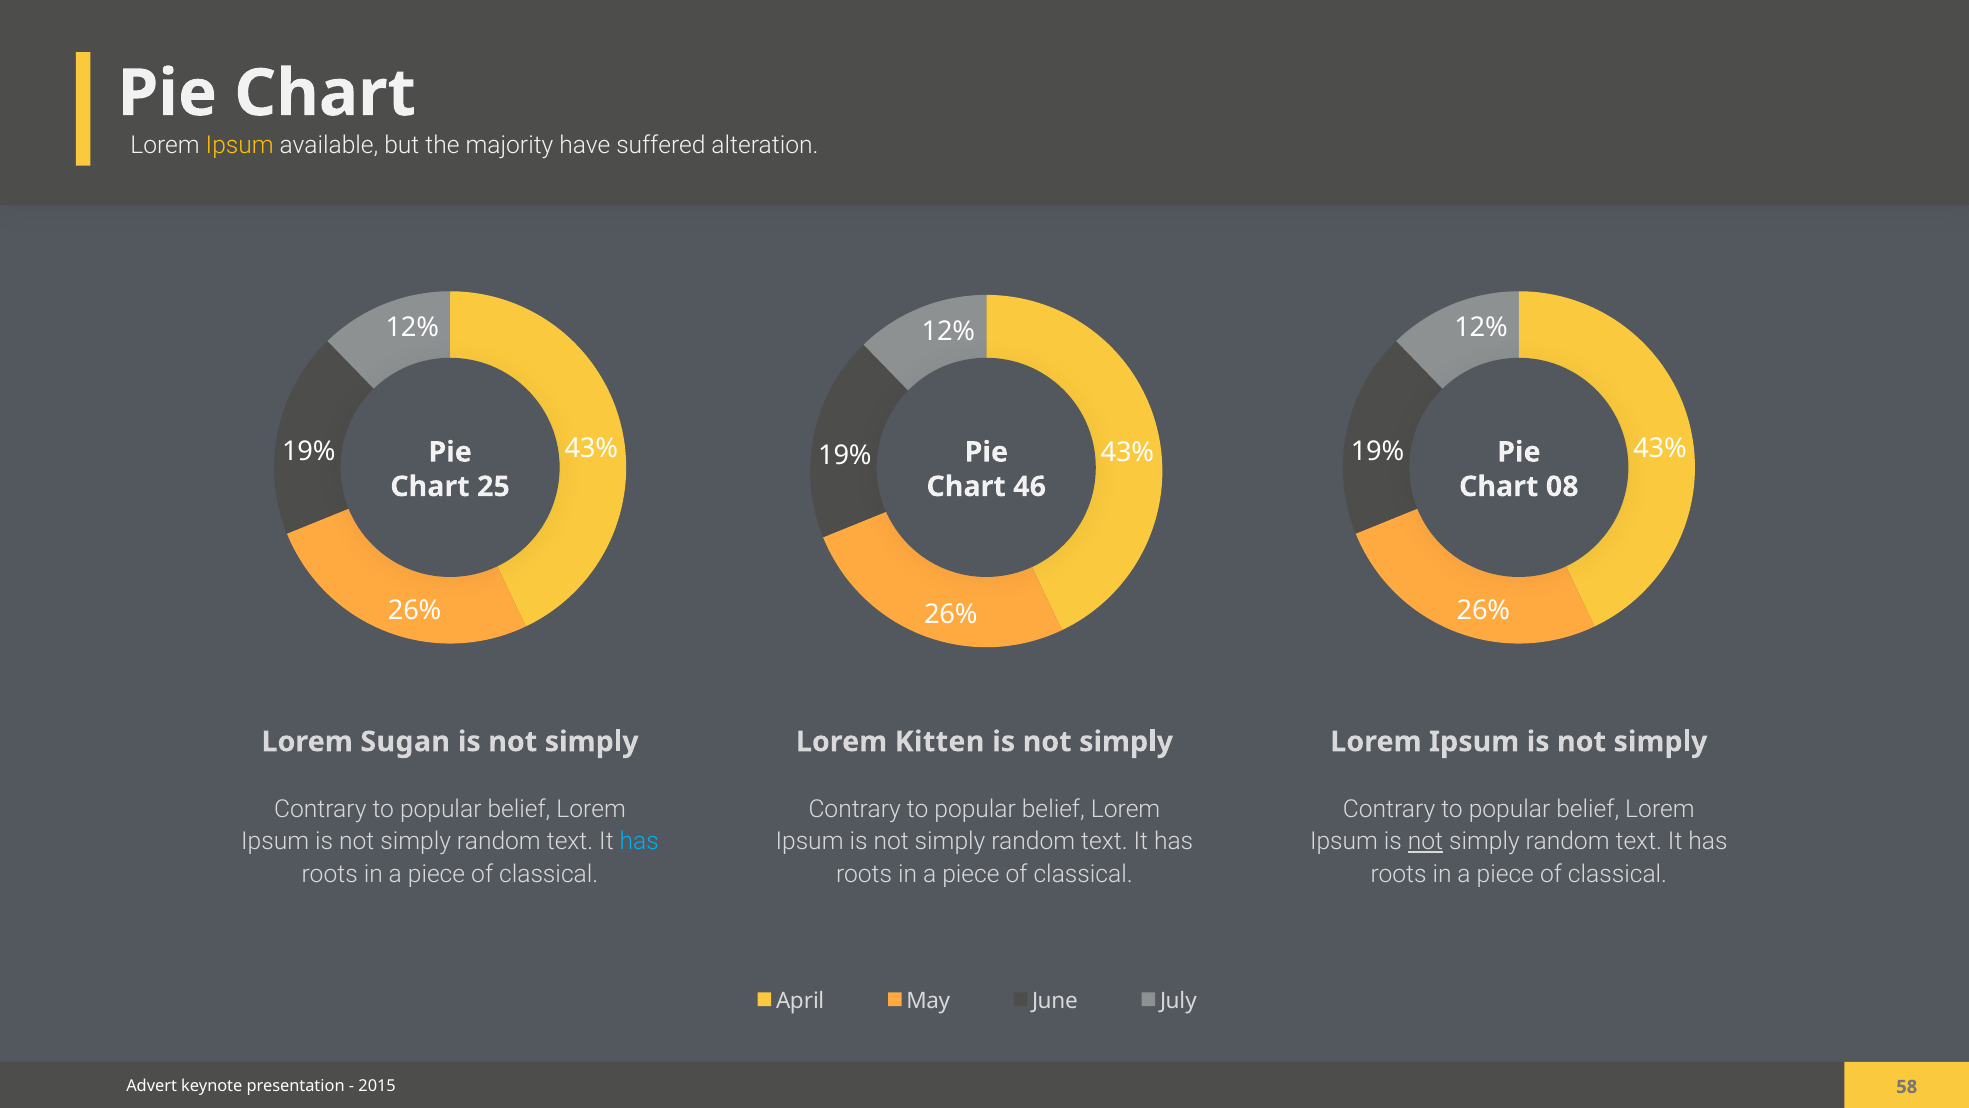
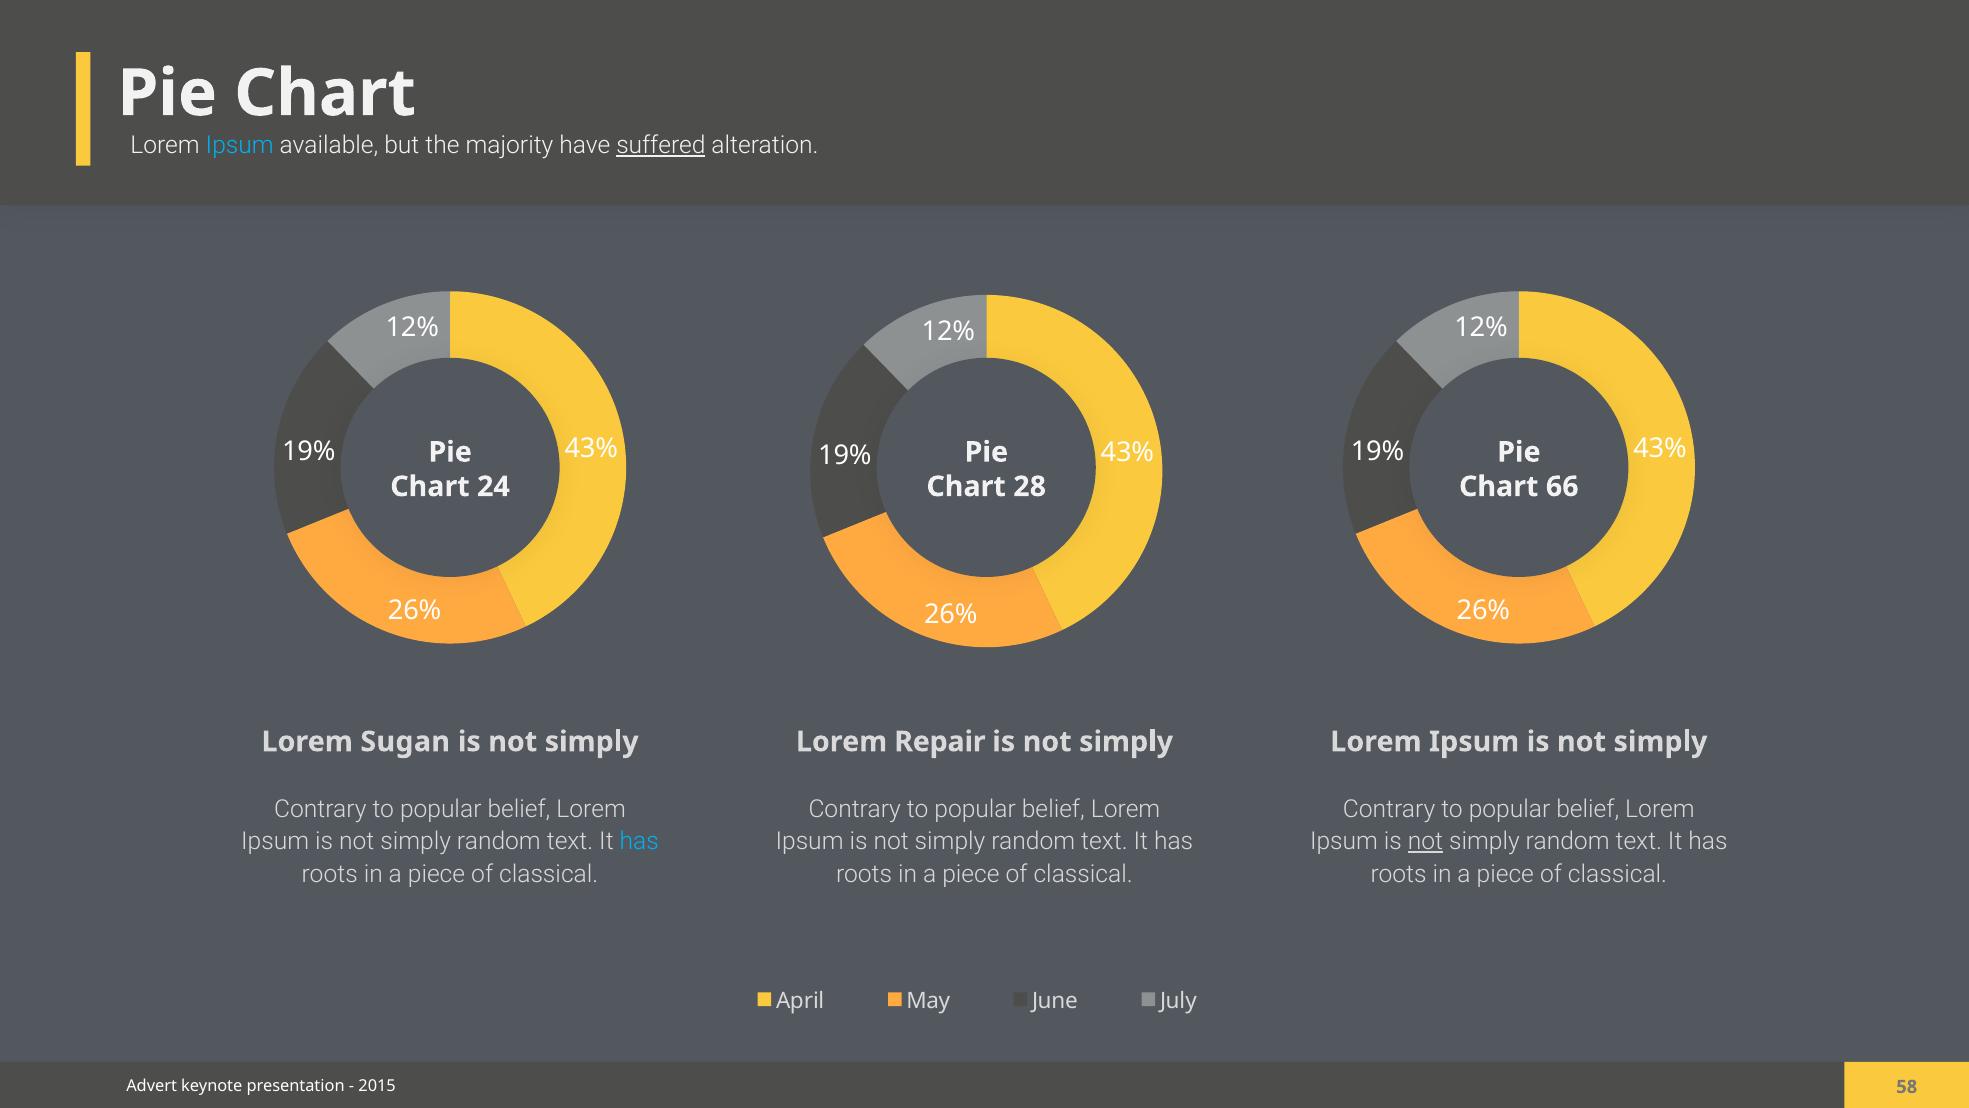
Ipsum at (240, 145) colour: yellow -> light blue
suffered underline: none -> present
25: 25 -> 24
46: 46 -> 28
08: 08 -> 66
Kitten: Kitten -> Repair
